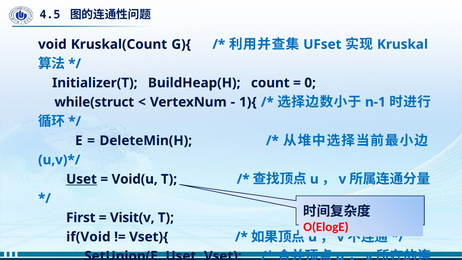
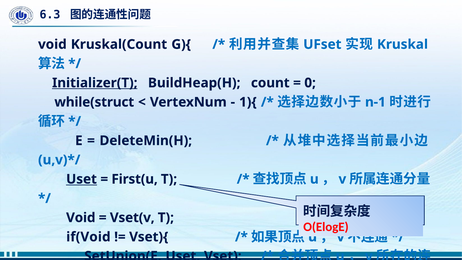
4.5: 4.5 -> 6.3
Initializer(T underline: none -> present
Void(u: Void(u -> First(u
First at (81, 218): First -> Void
Visit(v: Visit(v -> Vset(v
